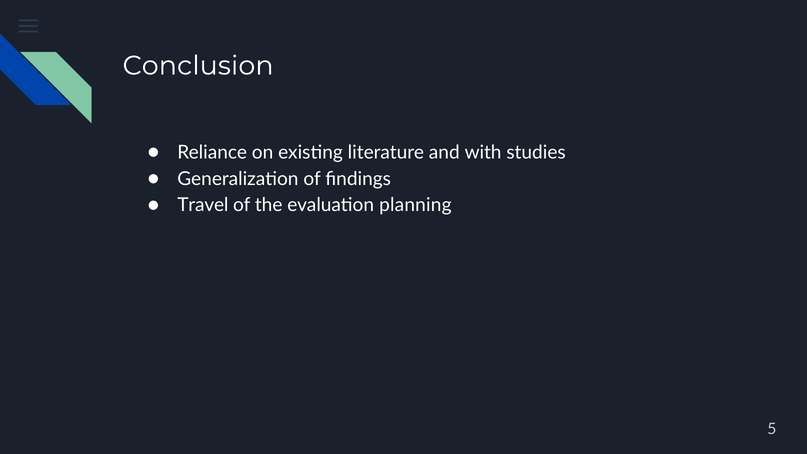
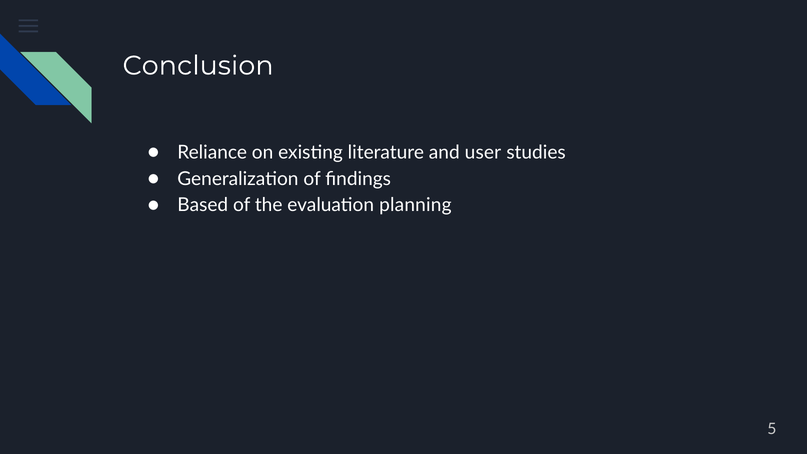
with: with -> user
Travel: Travel -> Based
